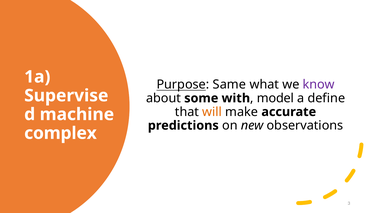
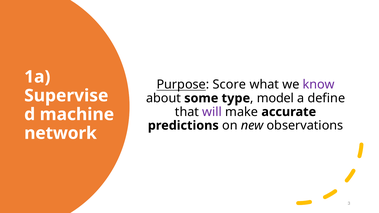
Same: Same -> Score
with: with -> type
will colour: orange -> purple
complex: complex -> network
